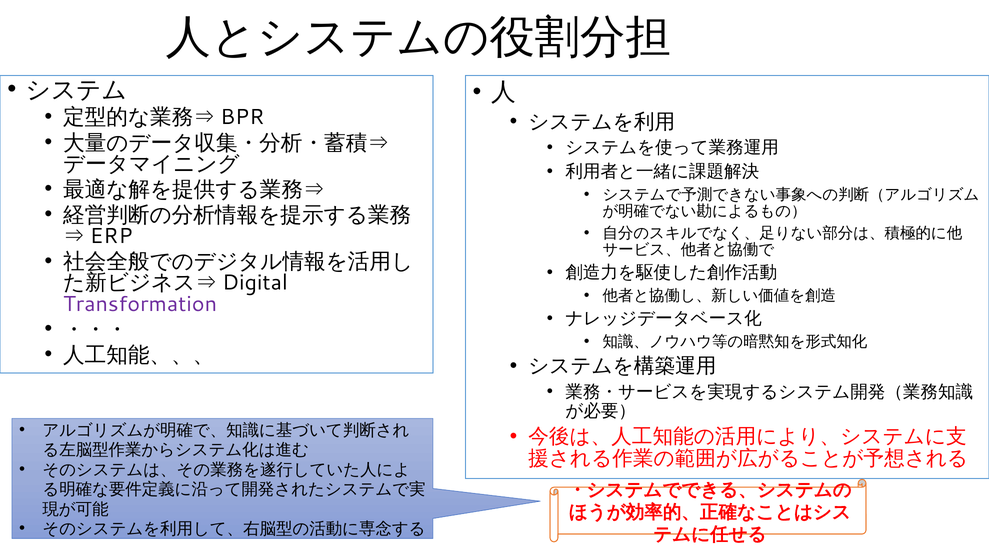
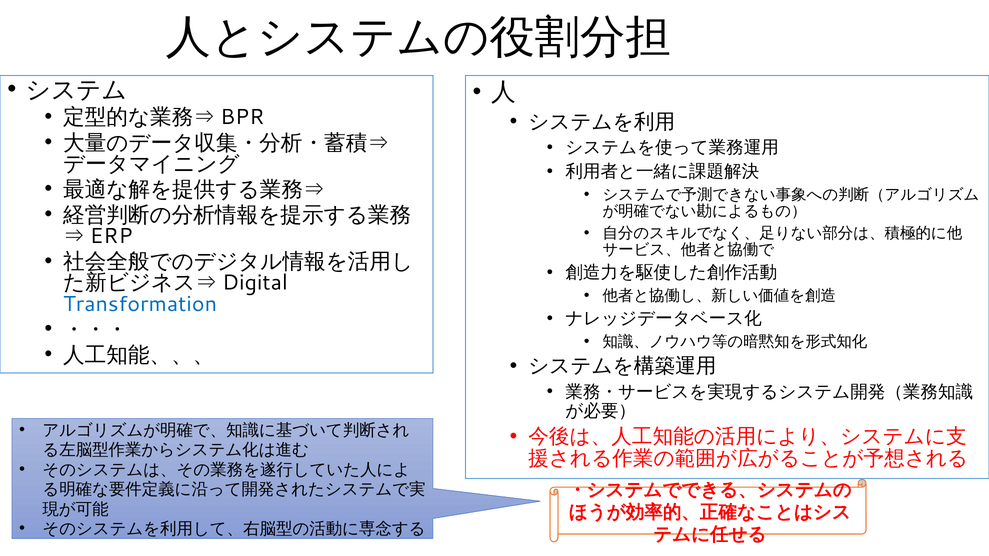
Transformation colour: purple -> blue
